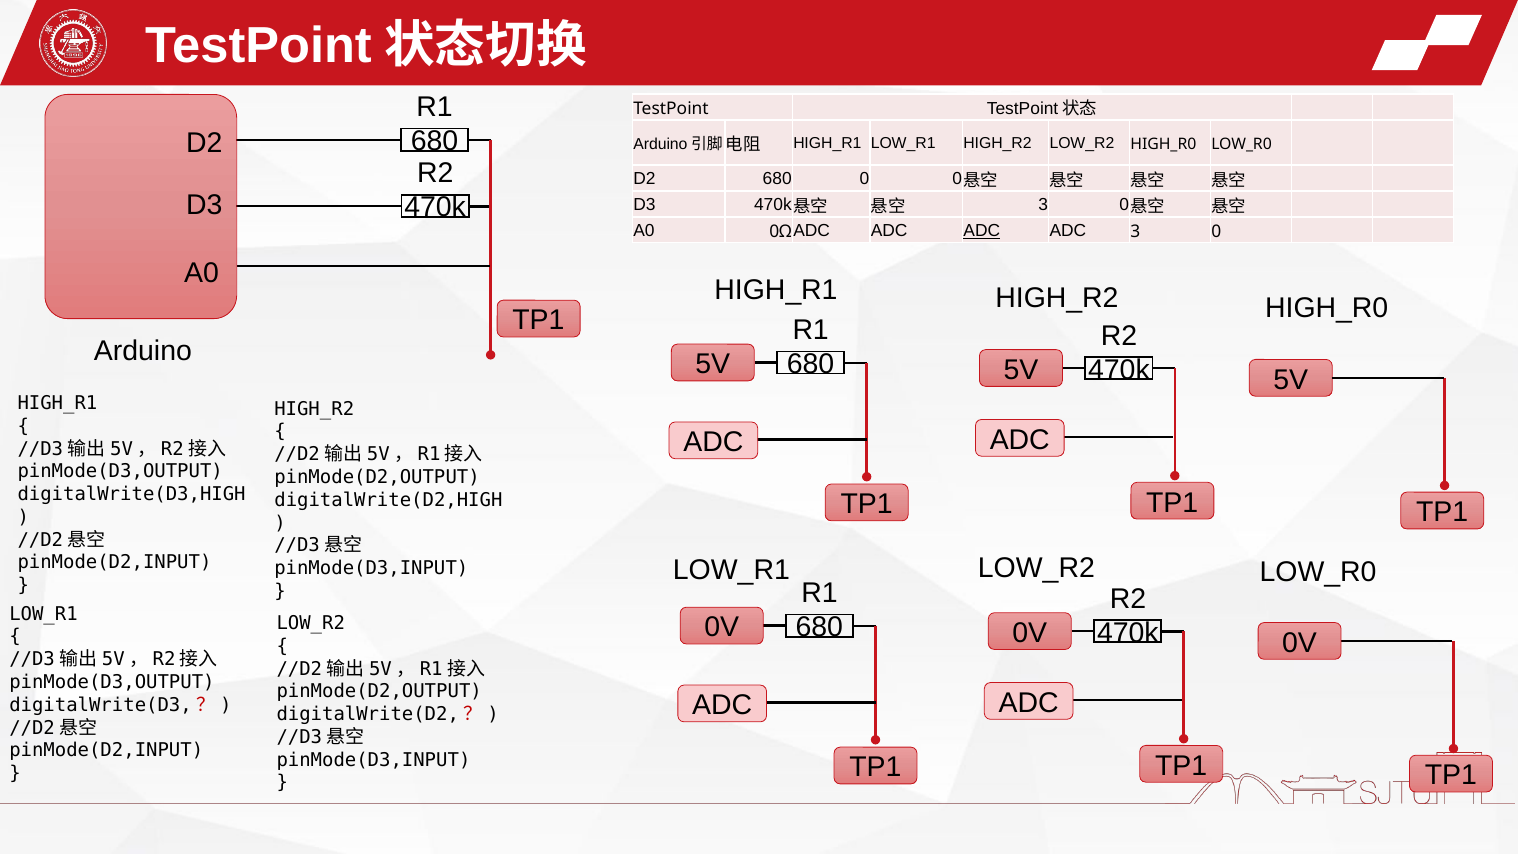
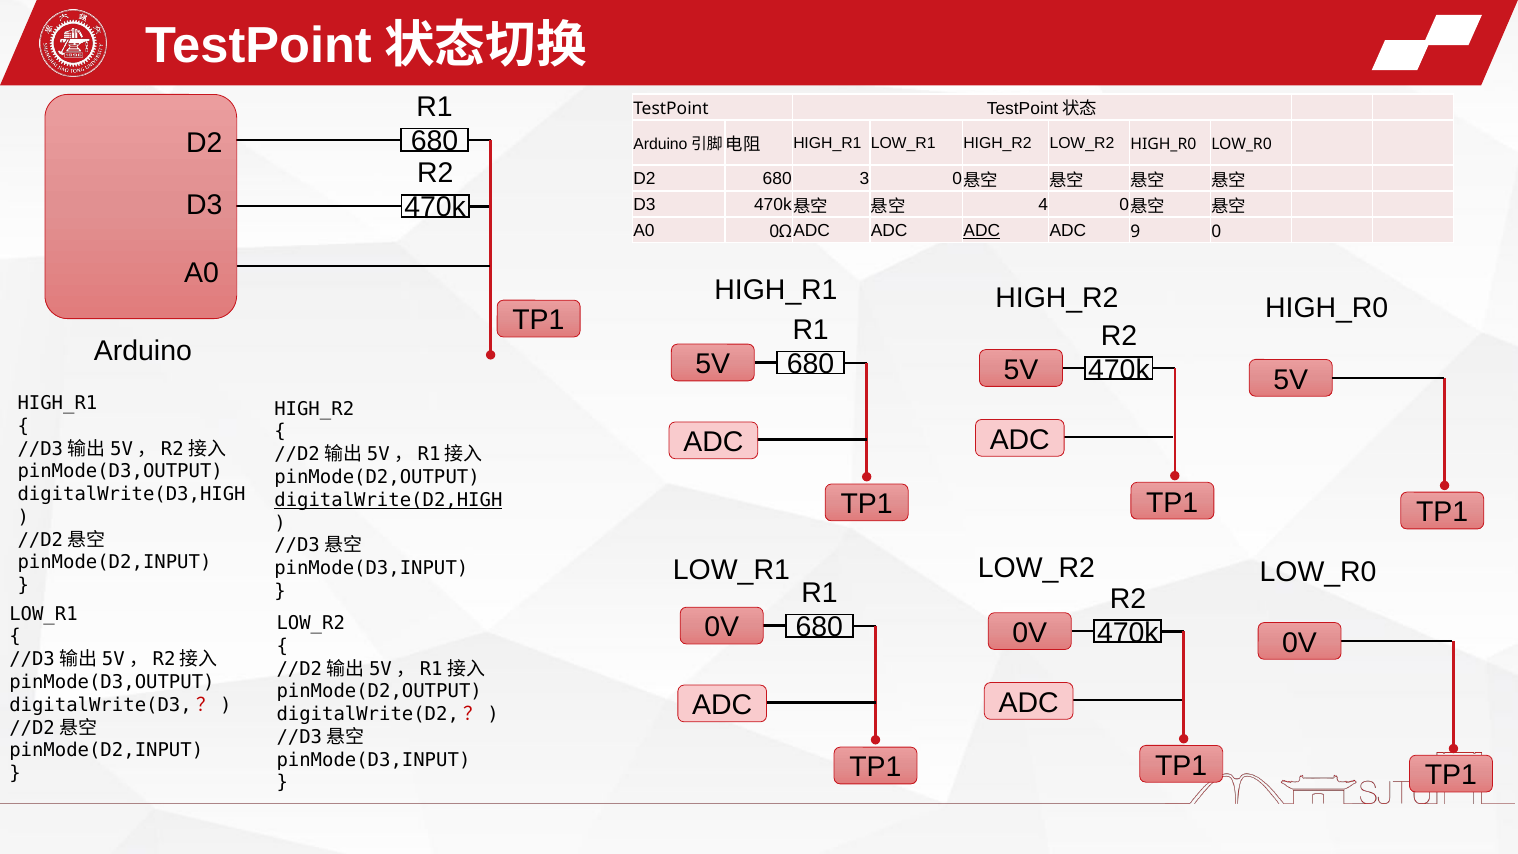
680 0: 0 -> 3
3 at (1043, 205): 3 -> 4
ADC 3: 3 -> 9
digitalWrite(D2,HIGH underline: none -> present
